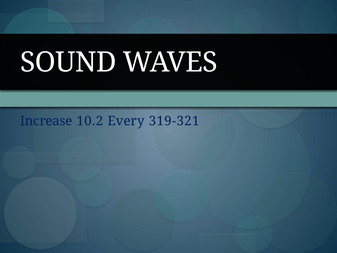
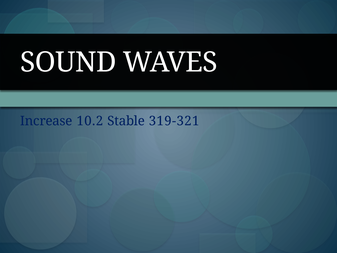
Every: Every -> Stable
